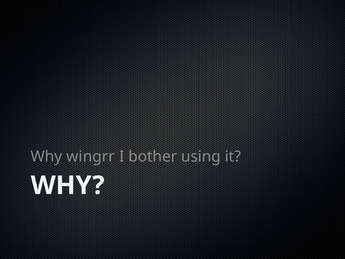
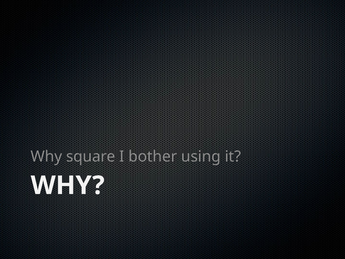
wingrr: wingrr -> square
